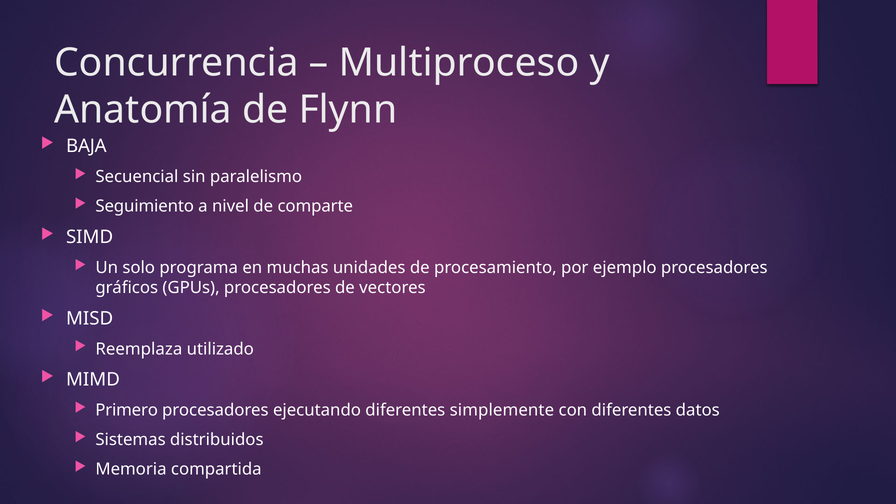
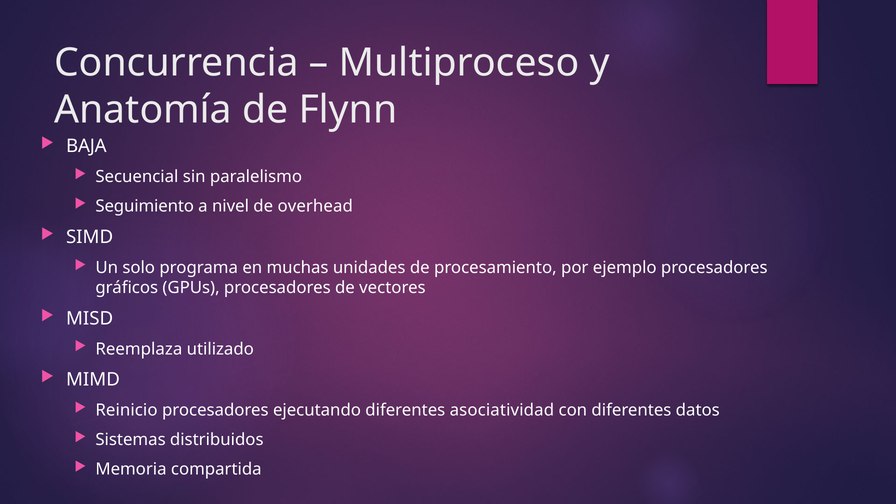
comparte: comparte -> overhead
Primero: Primero -> Reinicio
simplemente: simplemente -> asociatividad
